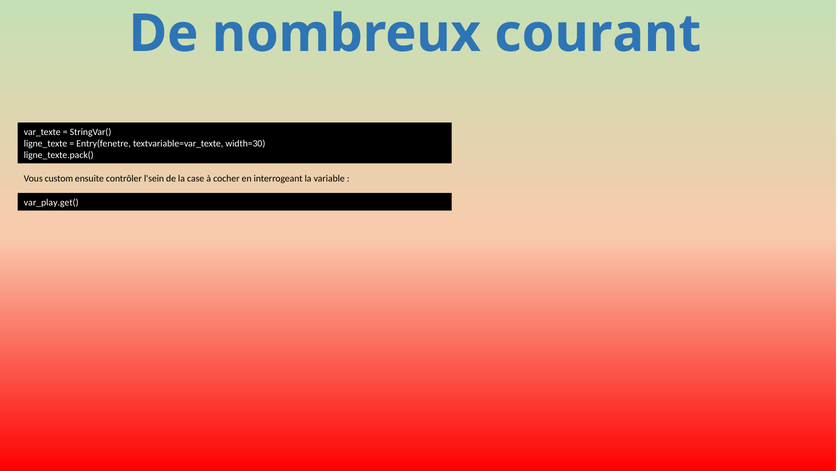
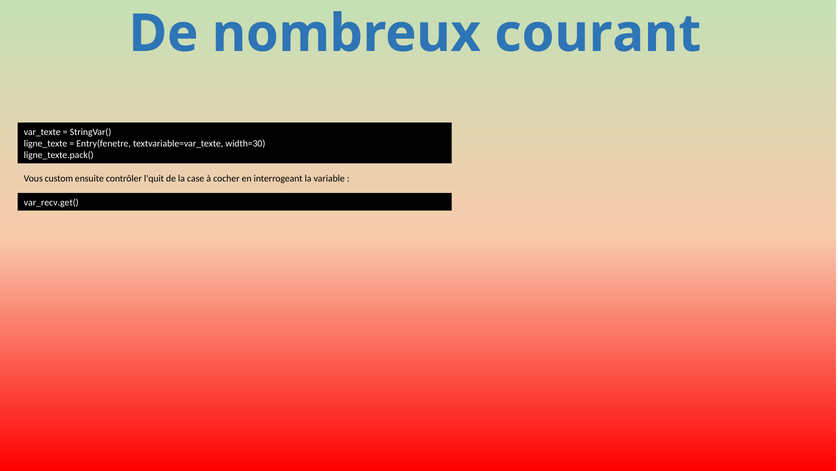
l'sein: l'sein -> l'quit
var_play.get(: var_play.get( -> var_recv.get(
